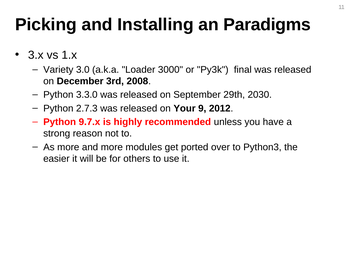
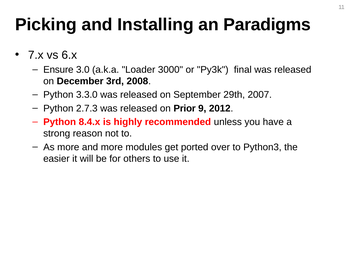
3.x: 3.x -> 7.x
1.x: 1.x -> 6.x
Variety: Variety -> Ensure
2030: 2030 -> 2007
Your: Your -> Prior
9.7.x: 9.7.x -> 8.4.x
